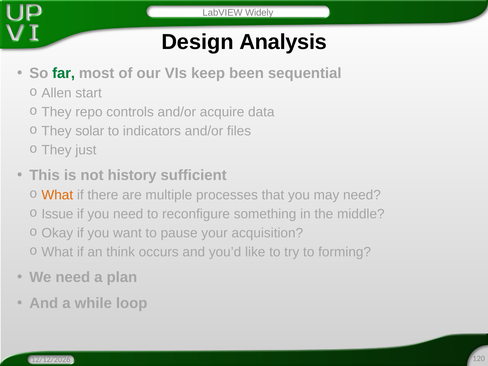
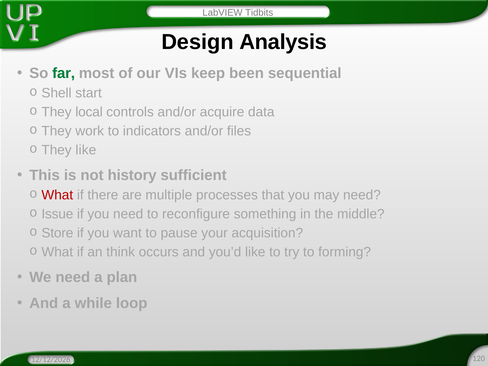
Widely: Widely -> Tidbits
Allen: Allen -> Shell
repo: repo -> local
solar: solar -> work
They just: just -> like
What at (57, 195) colour: orange -> red
Okay: Okay -> Store
